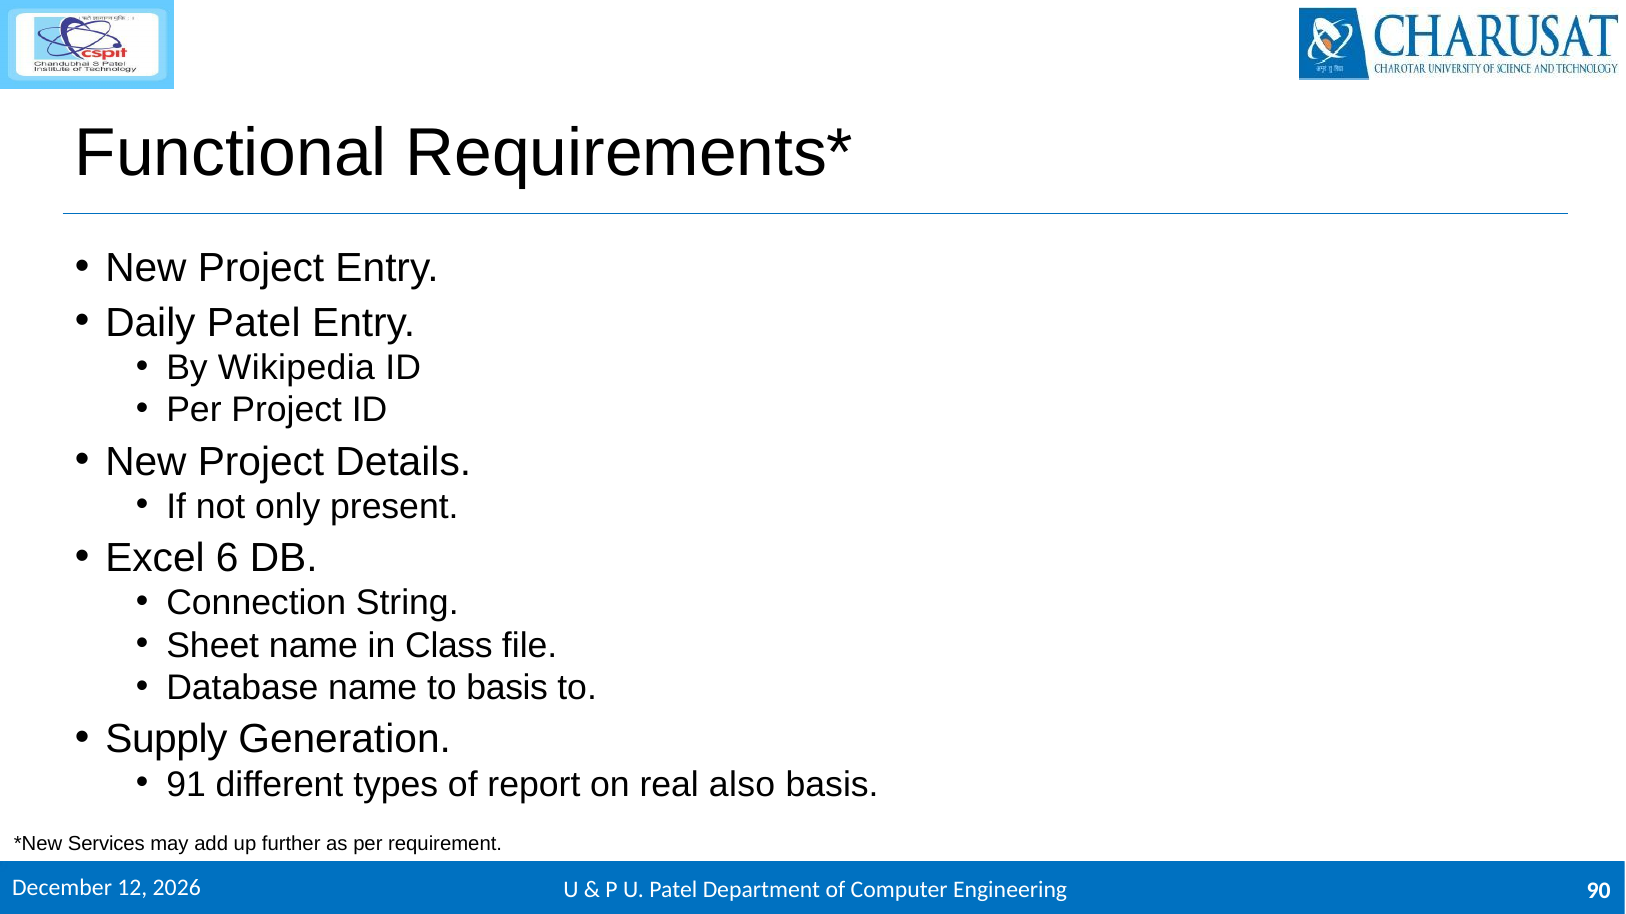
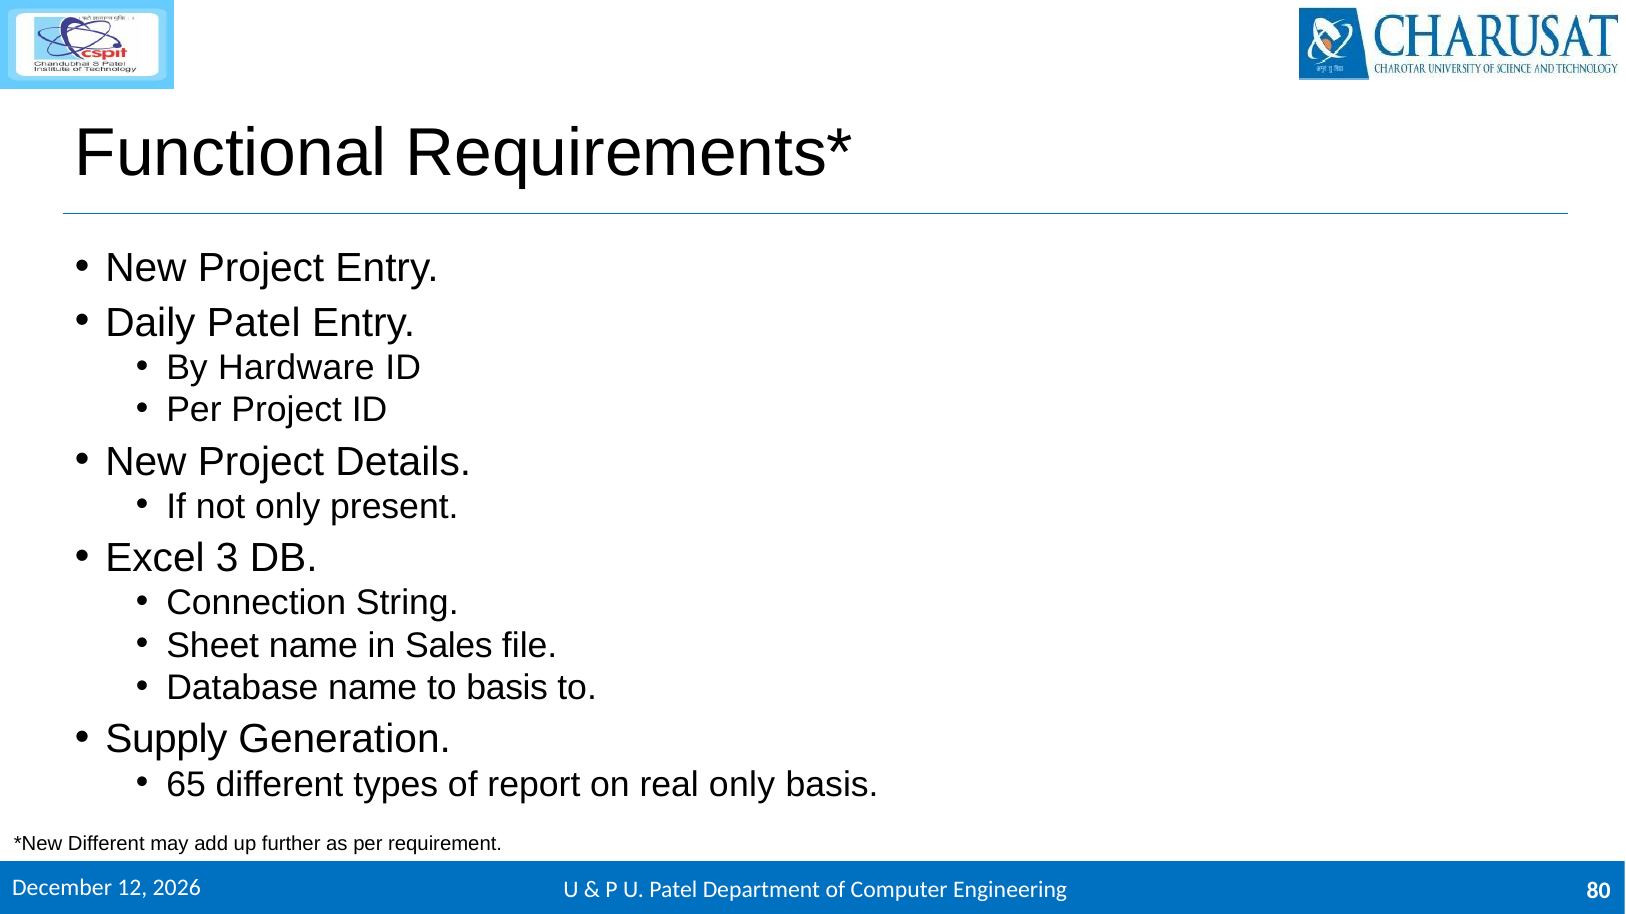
Wikipedia: Wikipedia -> Hardware
6: 6 -> 3
Class: Class -> Sales
91: 91 -> 65
real also: also -> only
Services at (106, 844): Services -> Different
90: 90 -> 80
